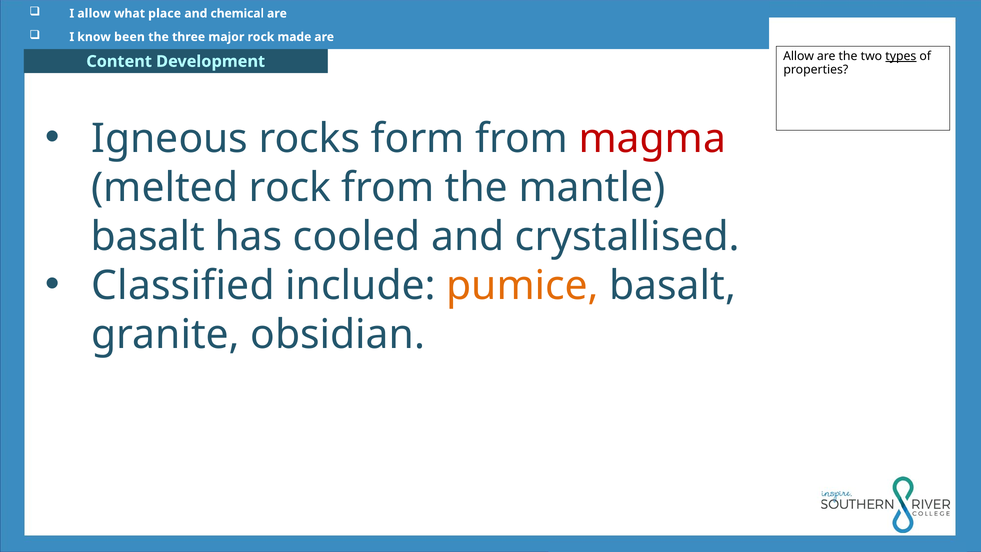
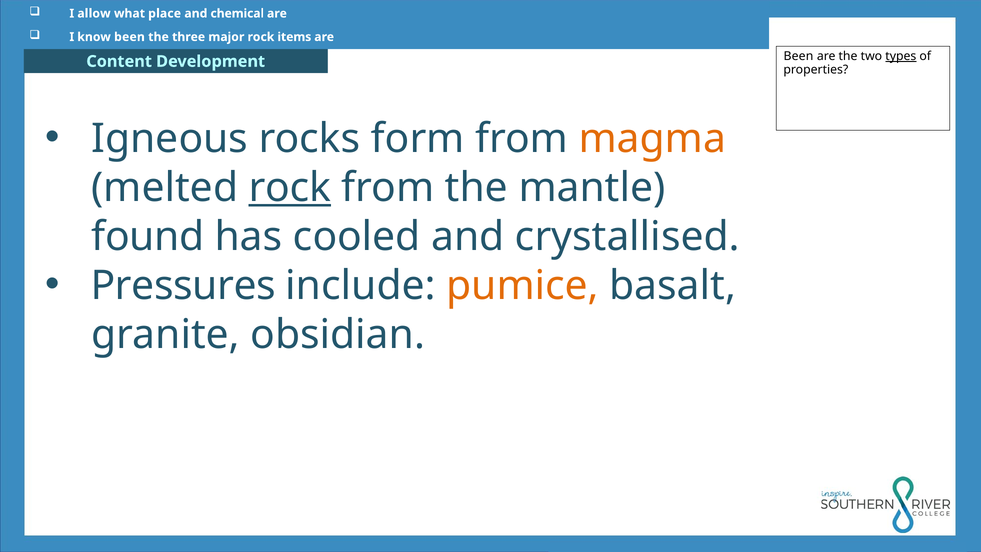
made: made -> items
Allow at (799, 56): Allow -> Been
magma colour: red -> orange
rock at (290, 188) underline: none -> present
basalt at (148, 237): basalt -> found
Classified: Classified -> Pressures
